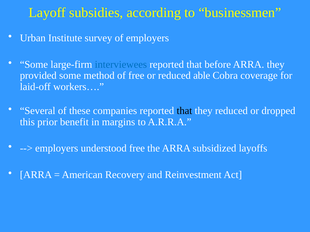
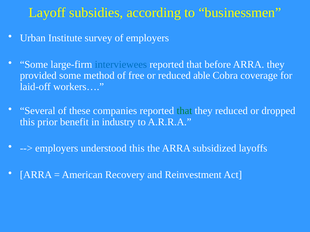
that at (184, 111) colour: black -> green
margins: margins -> industry
understood free: free -> this
